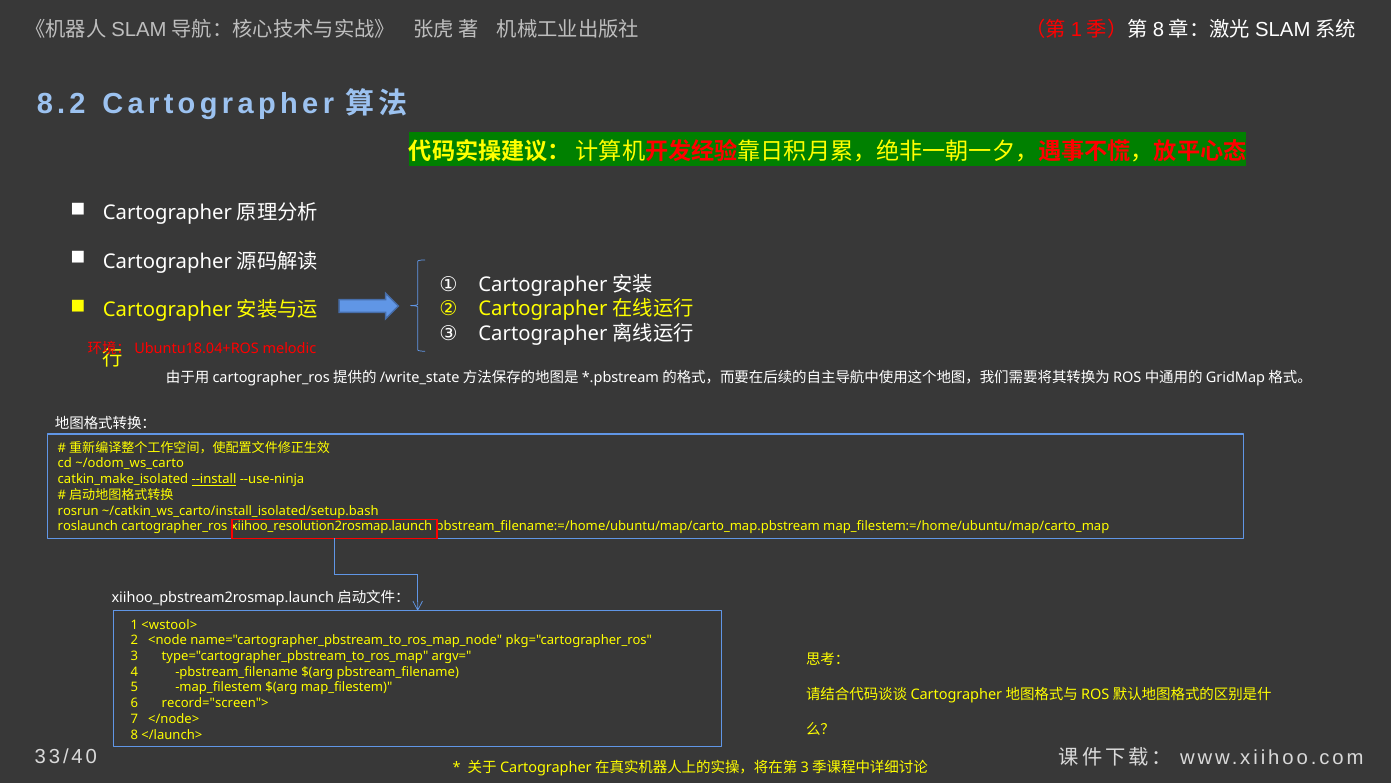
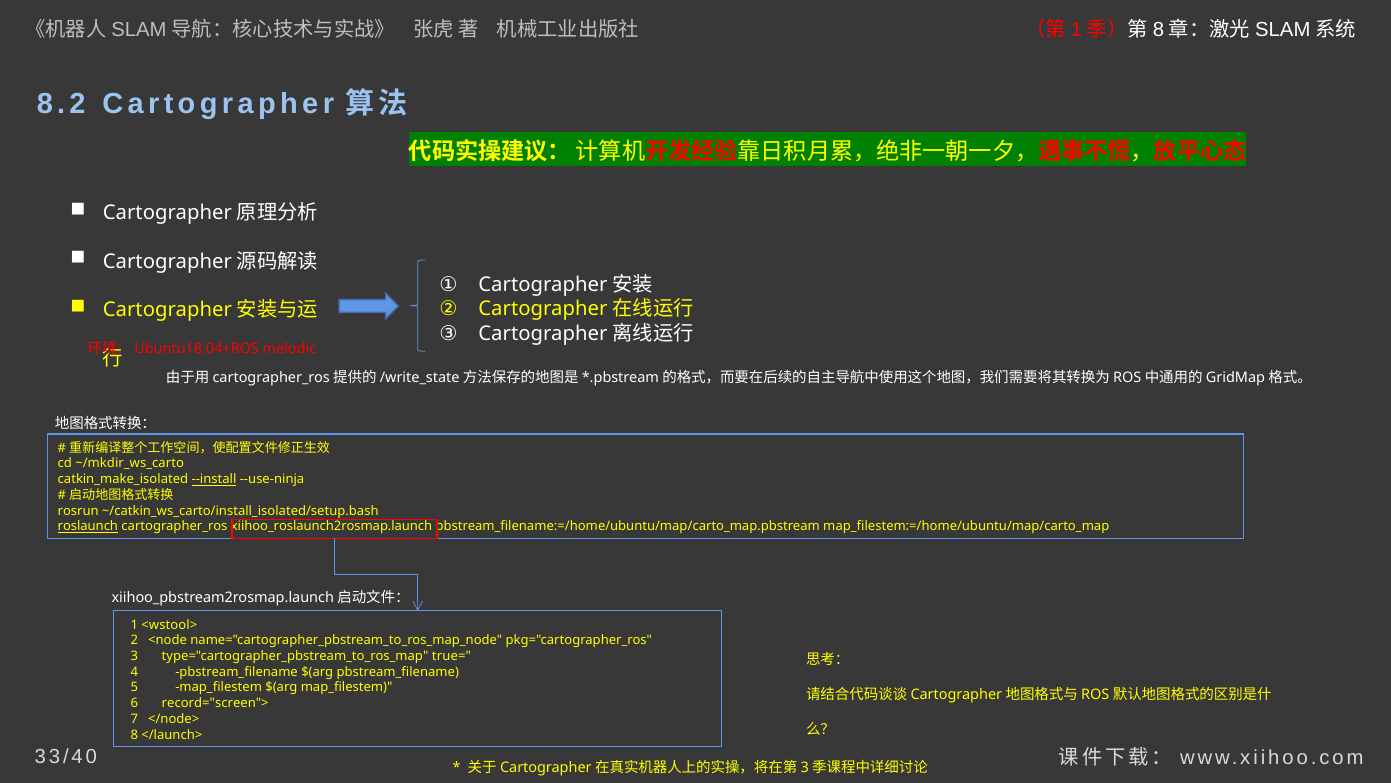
~/odom_ws_carto: ~/odom_ws_carto -> ~/mkdir_ws_carto
roslaunch underline: none -> present
xiihoo_resolution2rosmap.launch: xiihoo_resolution2rosmap.launch -> xiihoo_roslaunch2rosmap.launch
argv=: argv= -> true=
